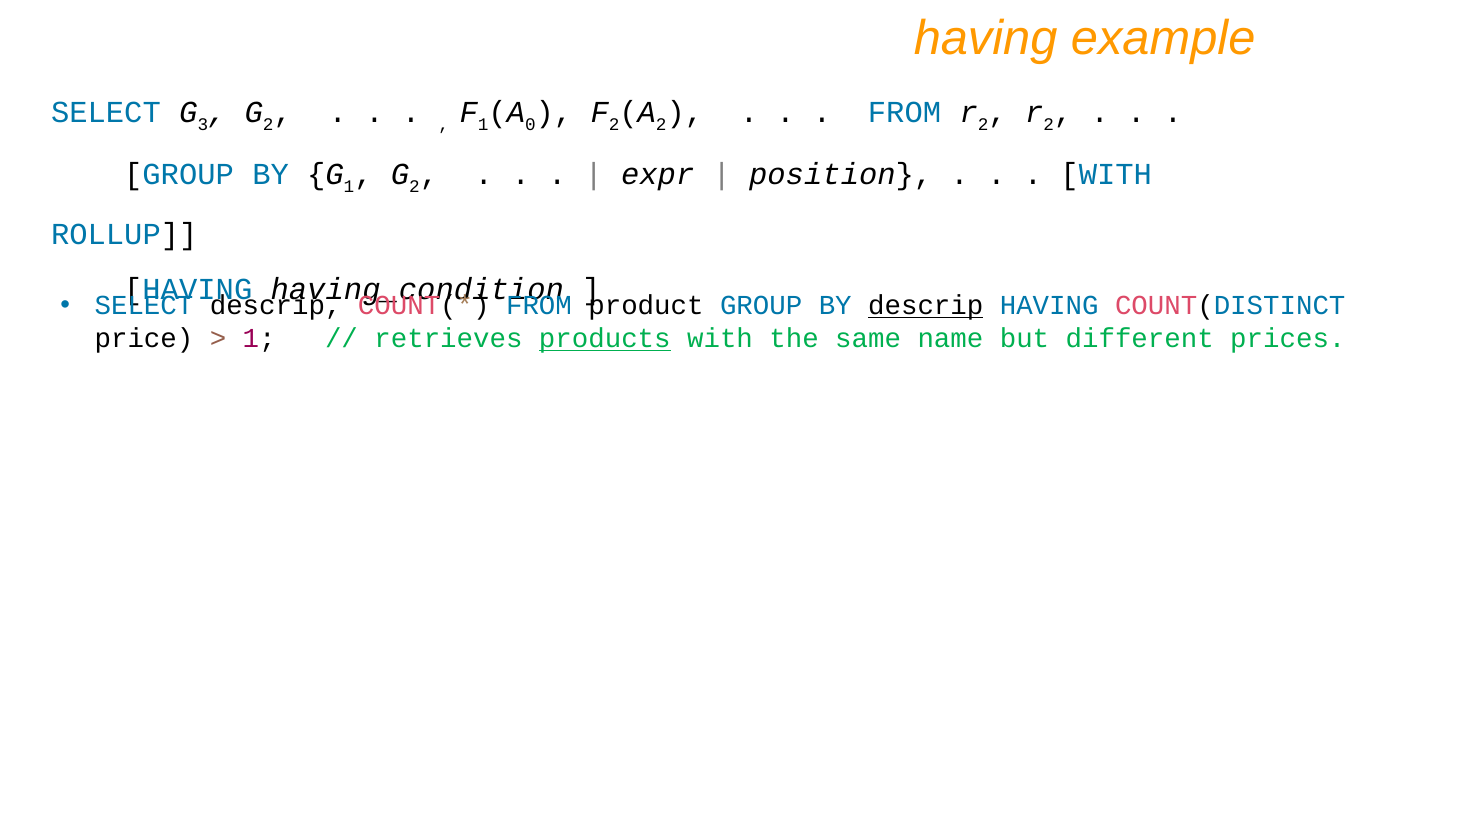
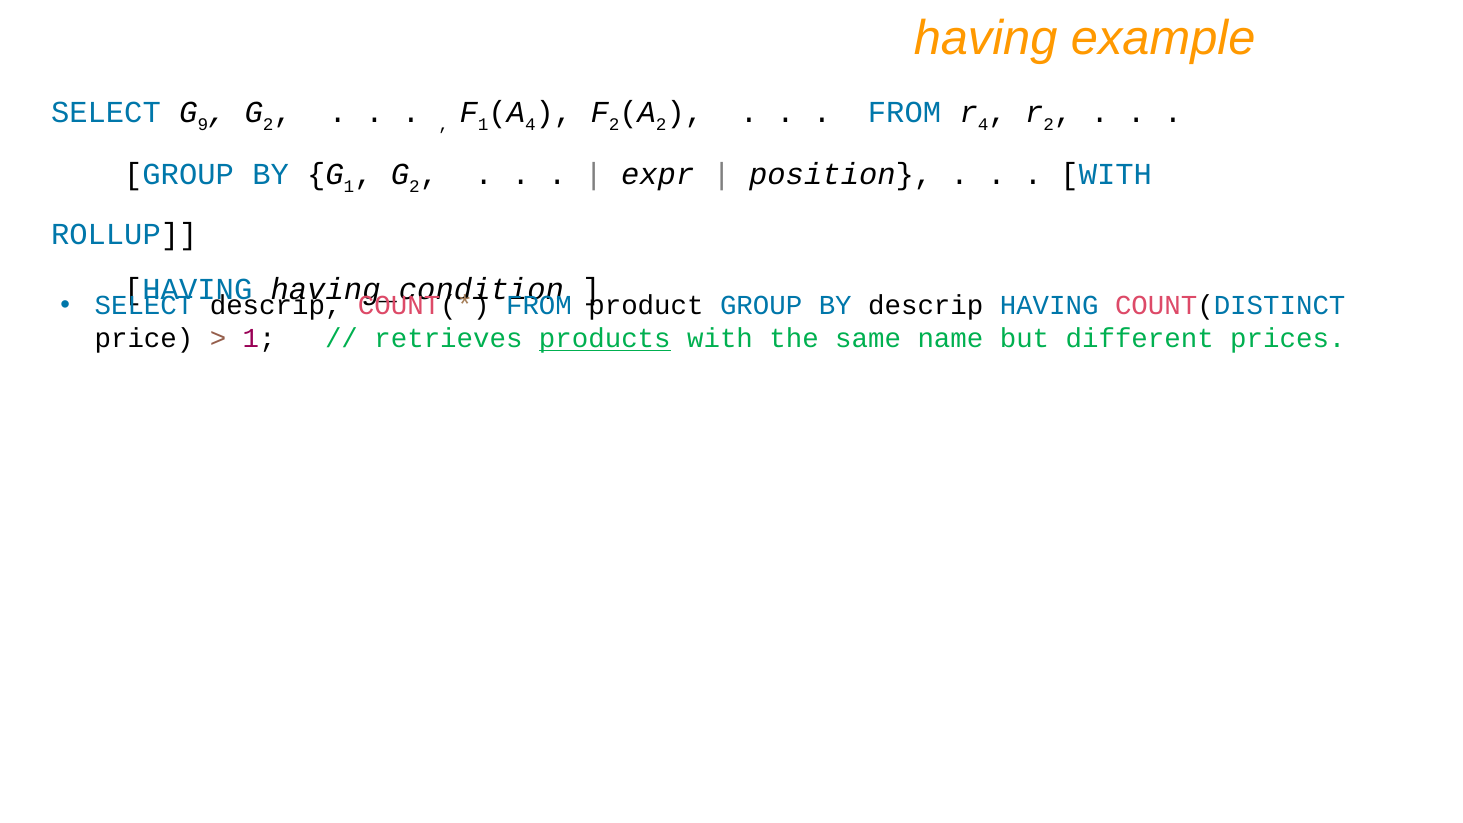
3: 3 -> 9
0 at (530, 124): 0 -> 4
2 at (983, 124): 2 -> 4
descrip at (926, 306) underline: present -> none
